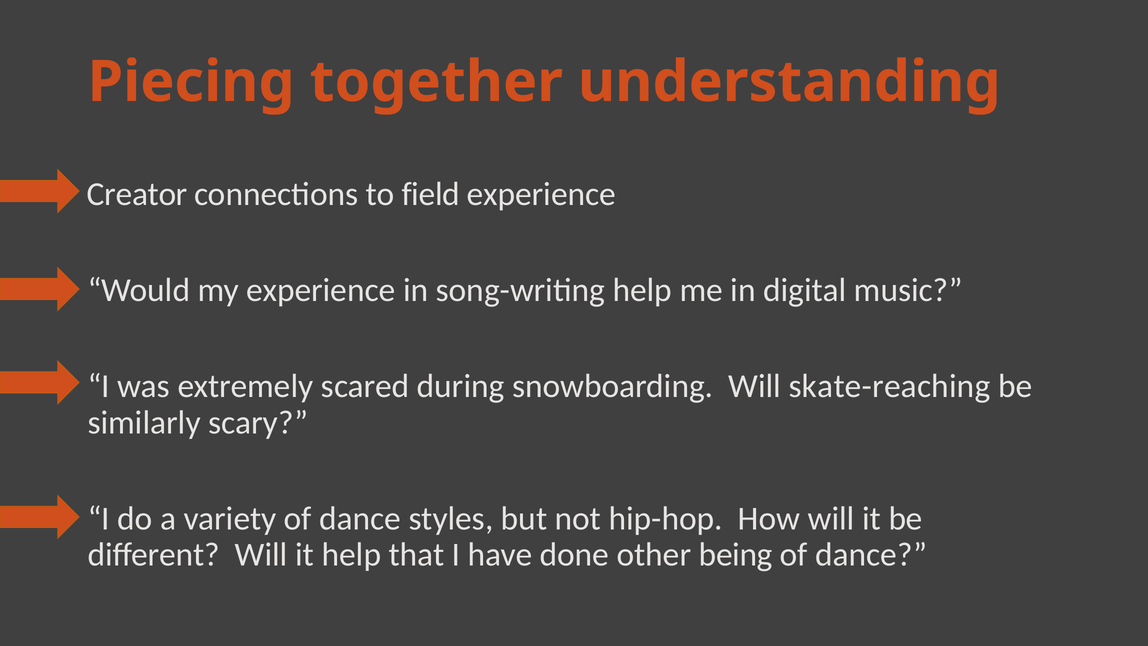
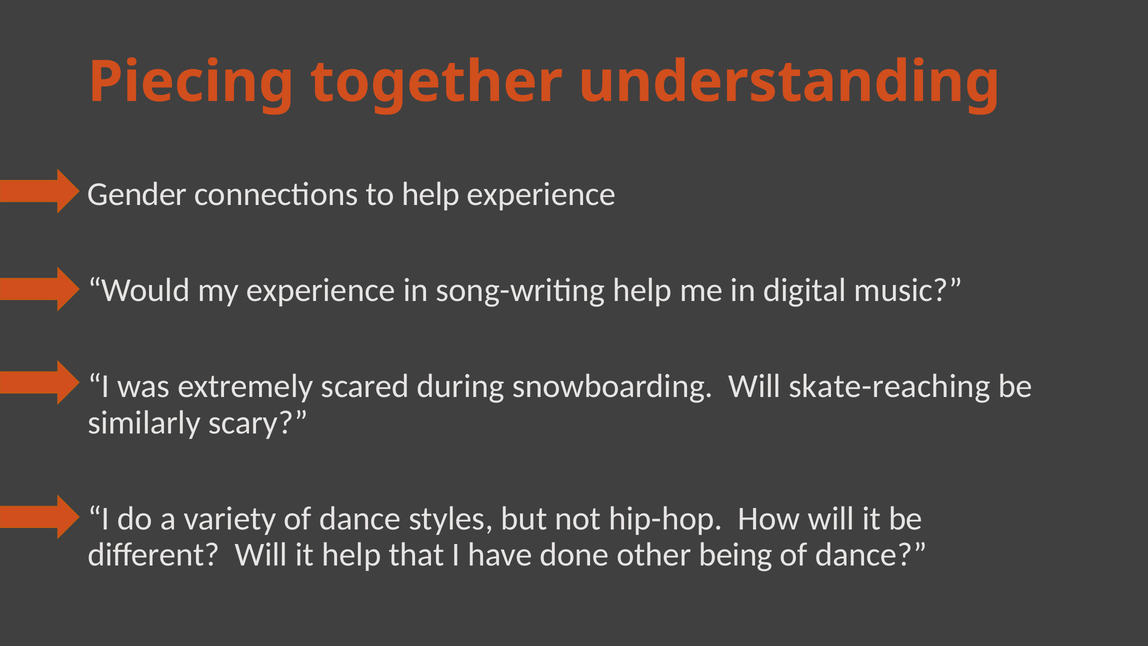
Creator: Creator -> Gender
to field: field -> help
